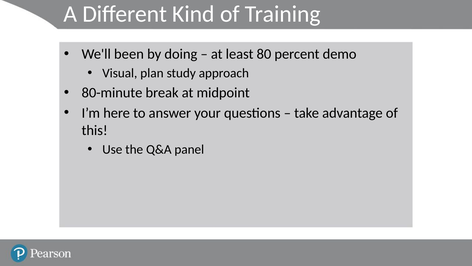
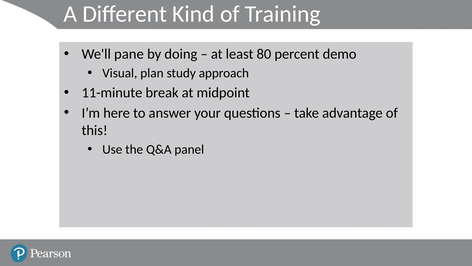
been: been -> pane
80-minute: 80-minute -> 11-minute
